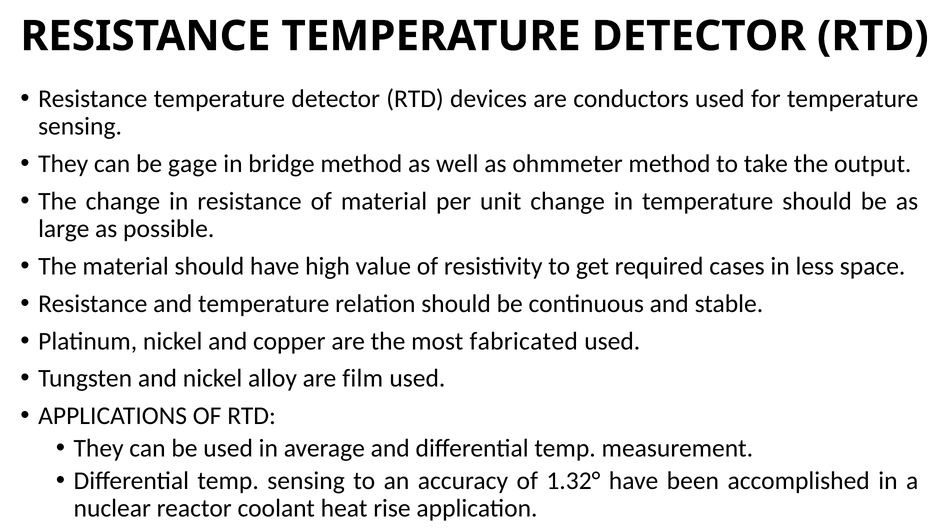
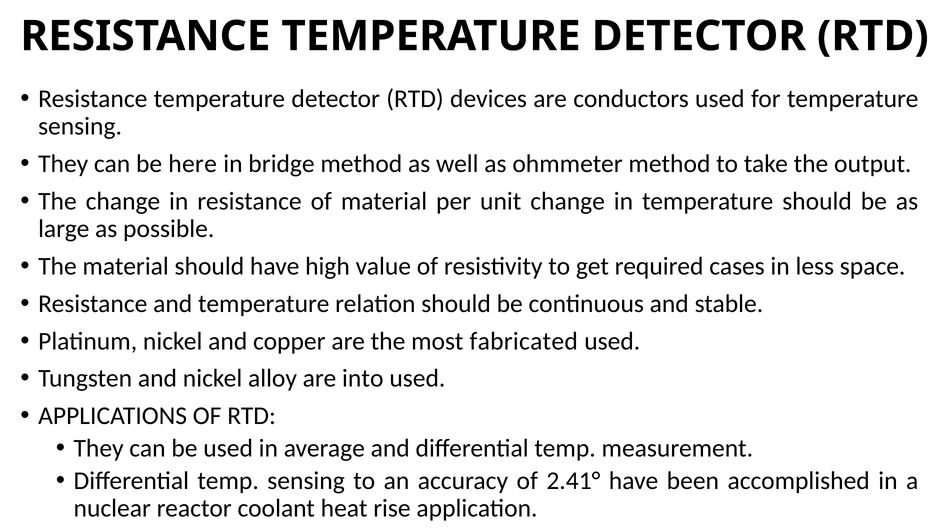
gage: gage -> here
film: film -> into
1.32°: 1.32° -> 2.41°
